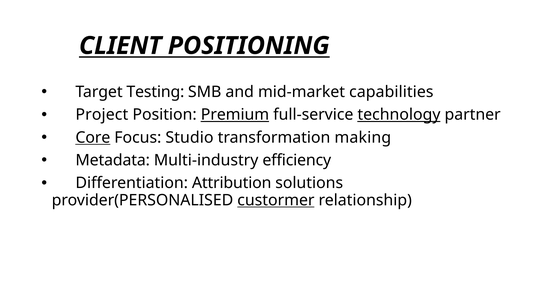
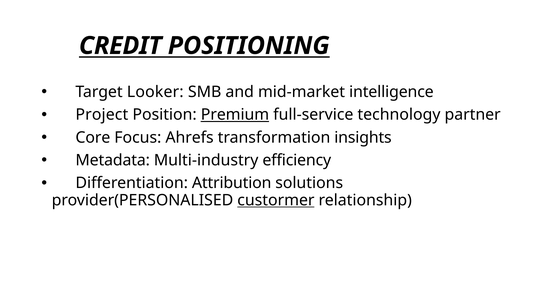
CLIENT: CLIENT -> CREDIT
Testing: Testing -> Looker
capabilities: capabilities -> intelligence
technology underline: present -> none
Core underline: present -> none
Studio: Studio -> Ahrefs
making: making -> insights
